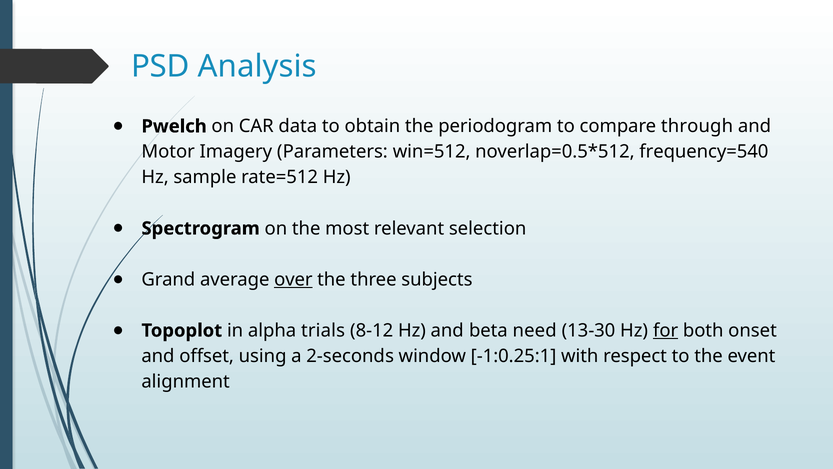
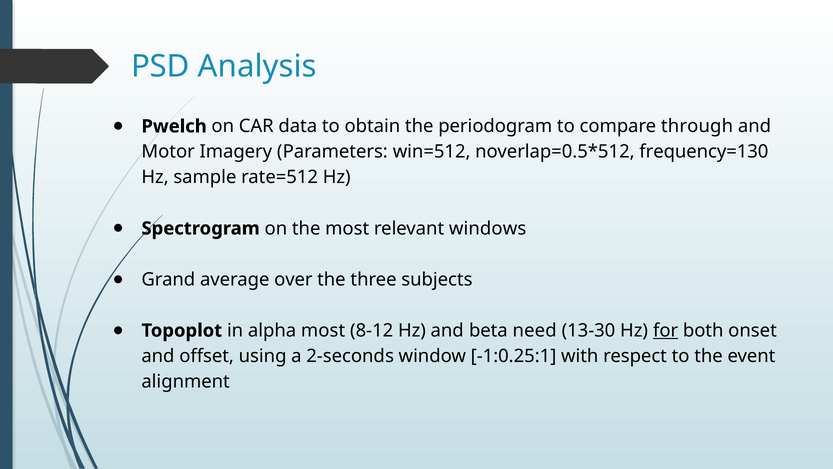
frequency=540: frequency=540 -> frequency=130
selection: selection -> windows
over underline: present -> none
alpha trials: trials -> most
